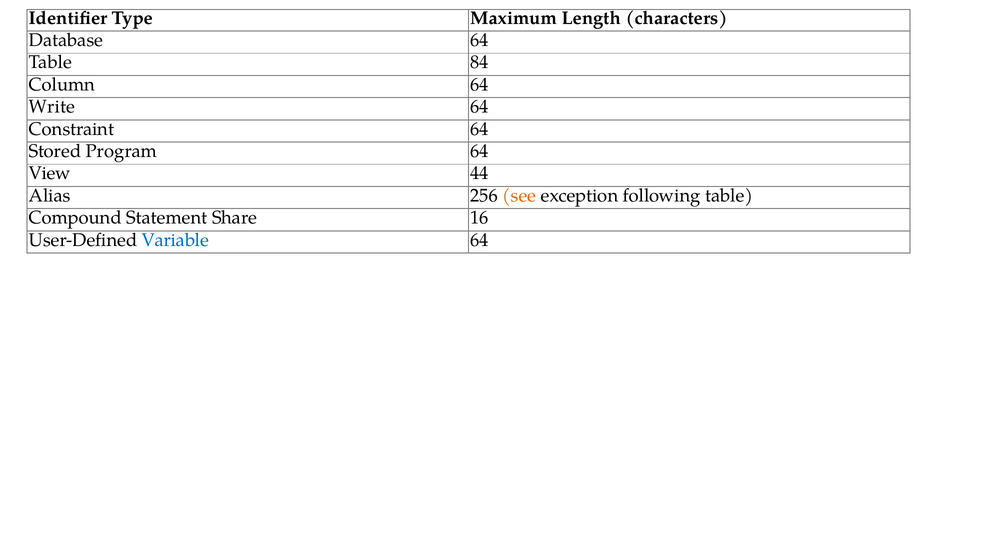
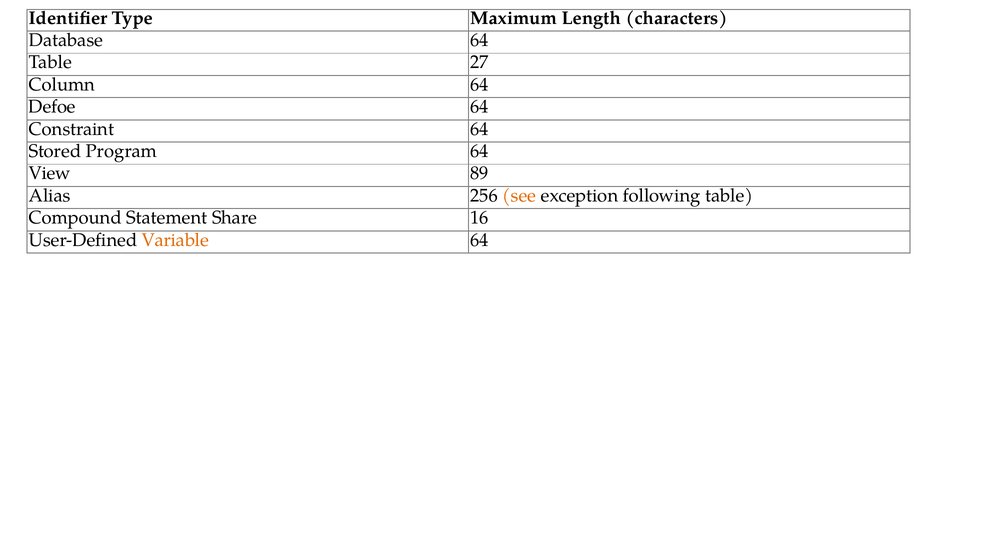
84: 84 -> 27
Write: Write -> Defoe
44: 44 -> 89
Variable colour: blue -> orange
